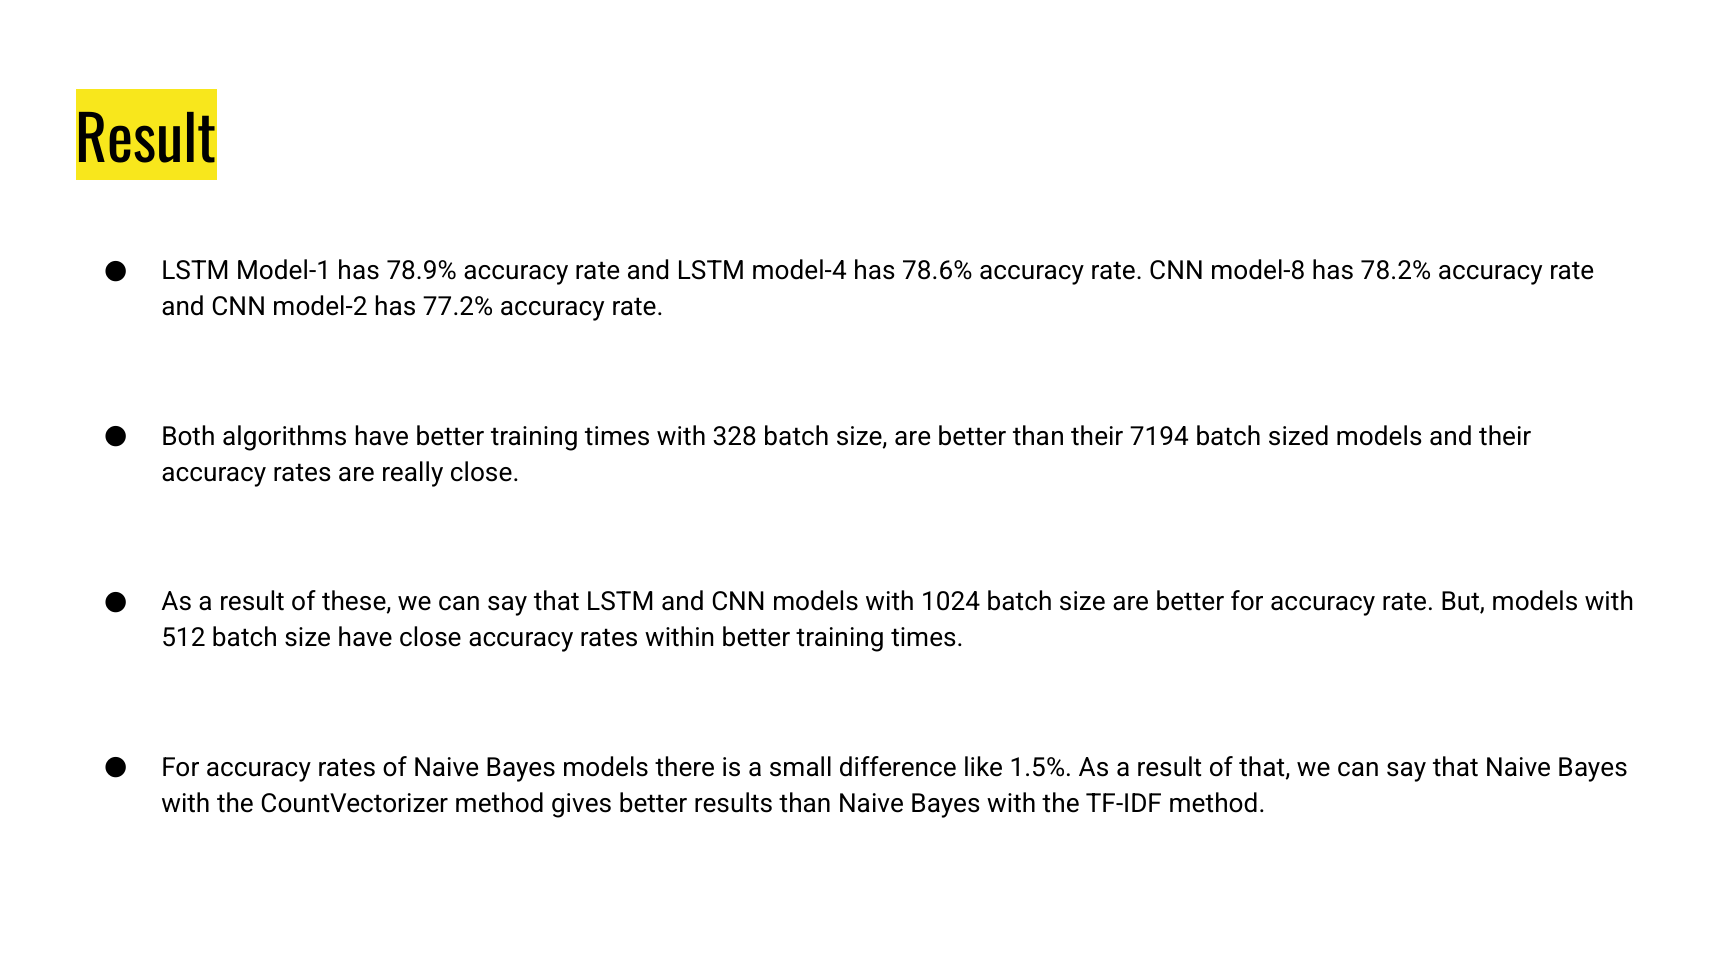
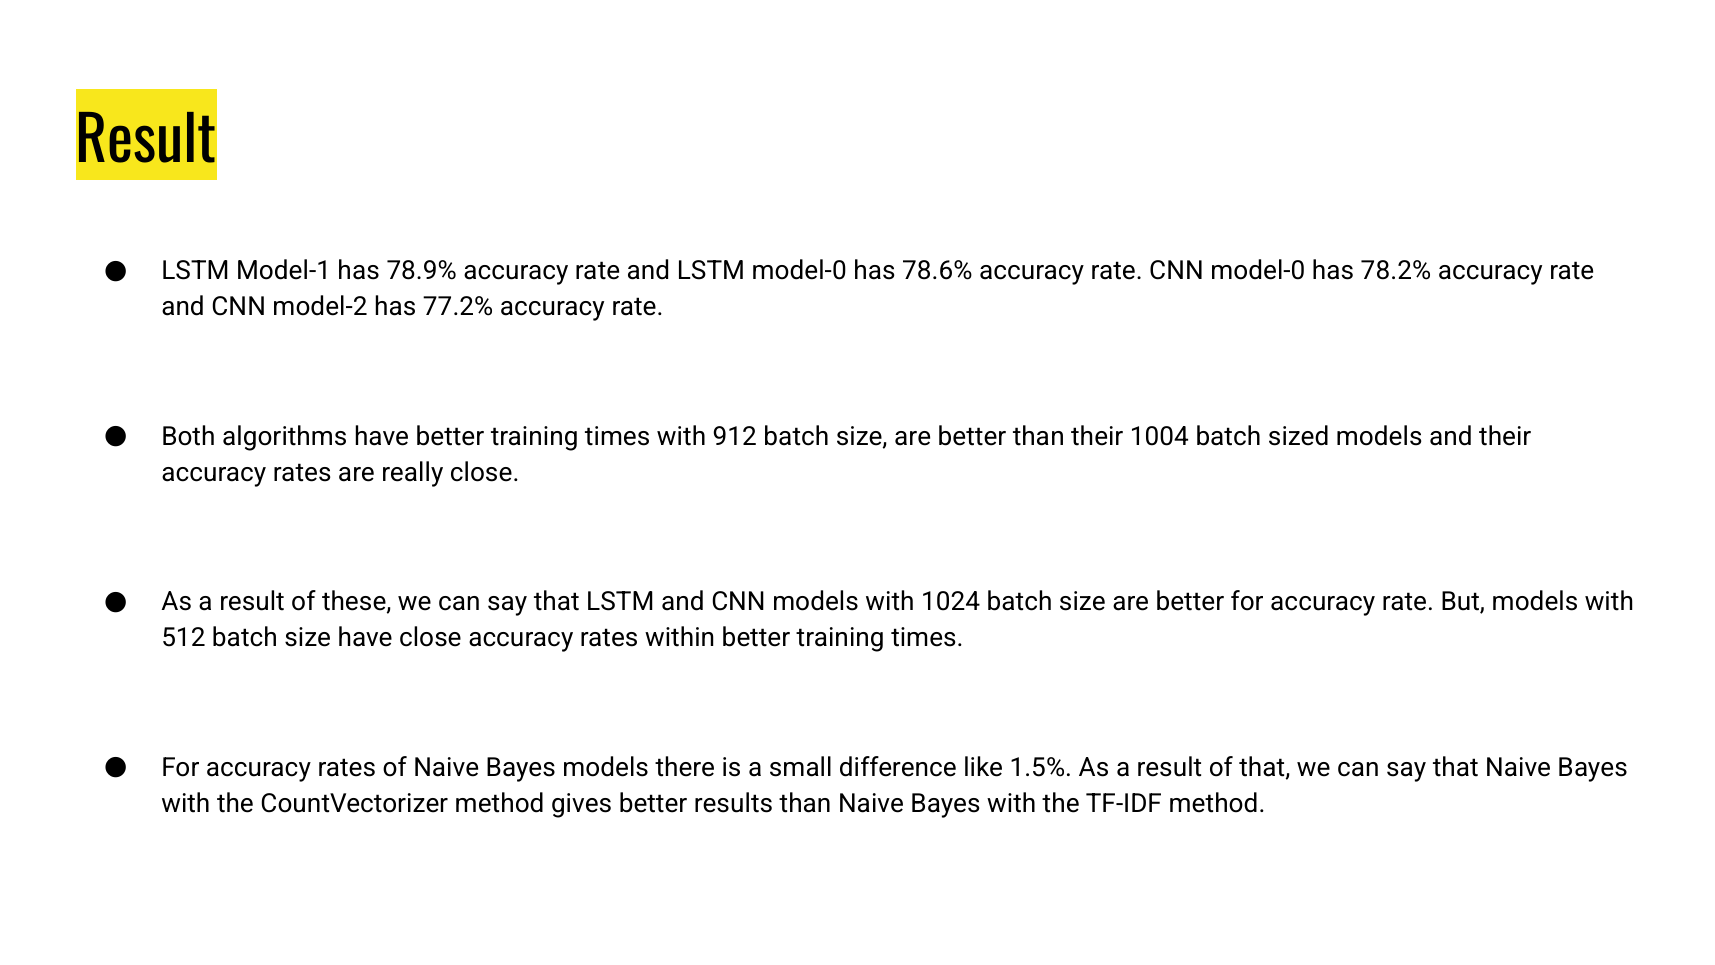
LSTM model-4: model-4 -> model-0
CNN model-8: model-8 -> model-0
328: 328 -> 912
7194: 7194 -> 1004
